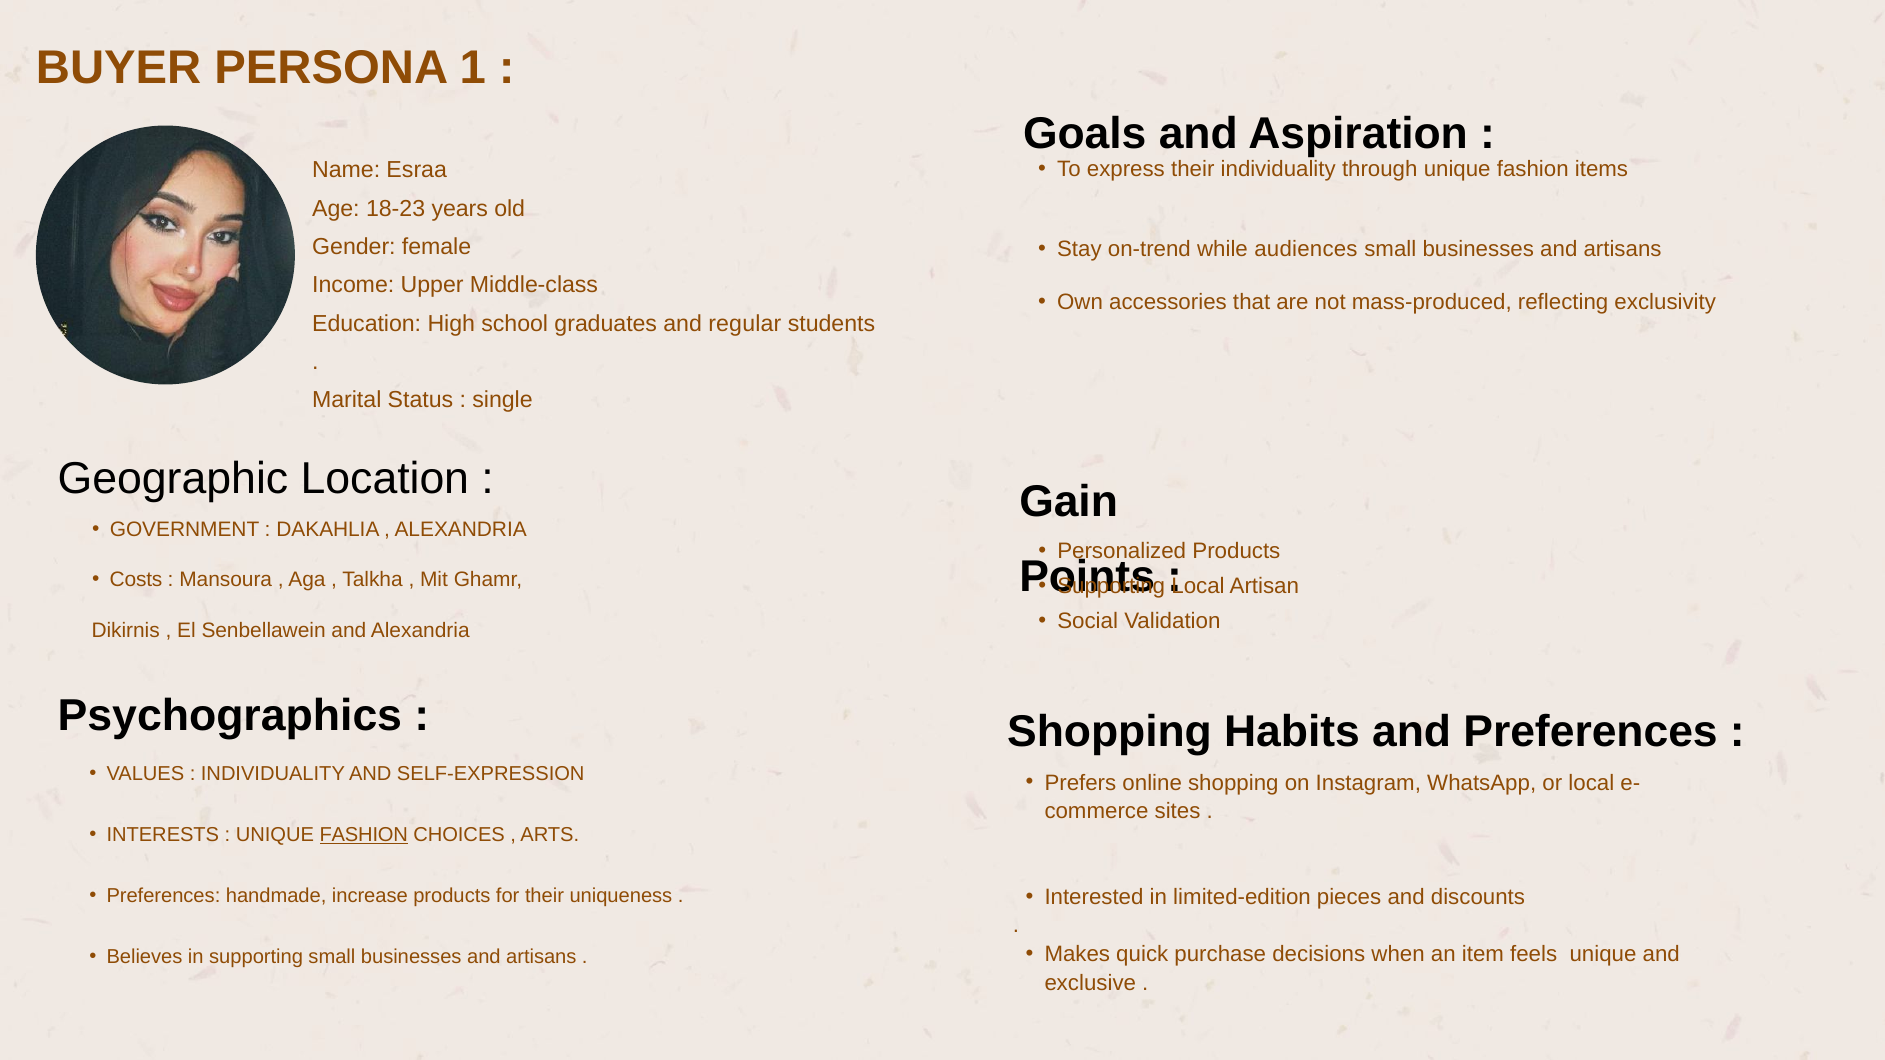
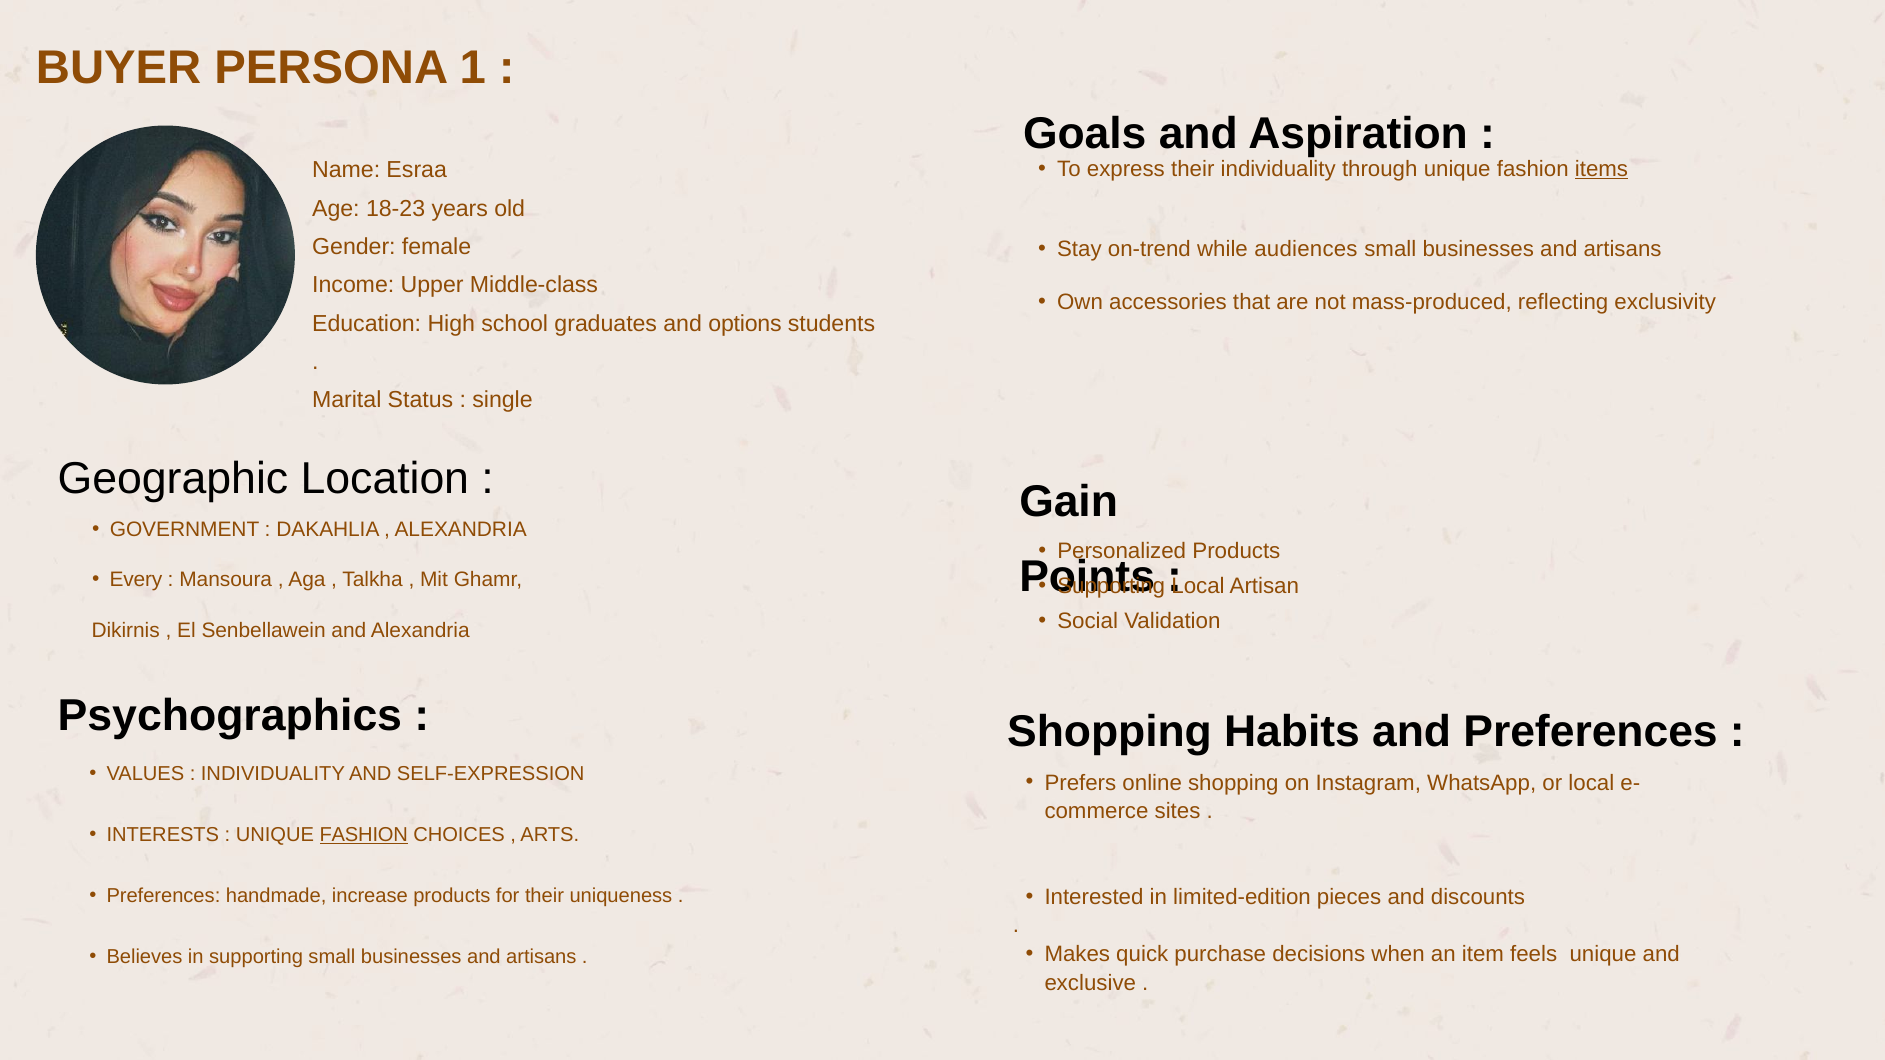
items underline: none -> present
regular: regular -> options
Costs: Costs -> Every
